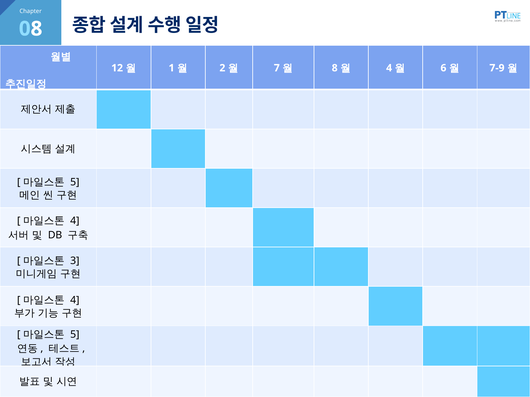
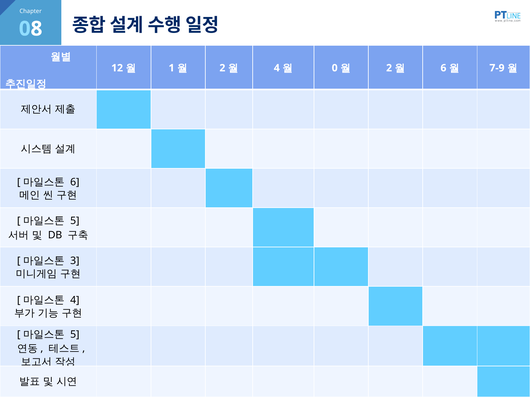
7 at (277, 68): 7 -> 4
8: 8 -> 0
4 at (389, 68): 4 -> 2
5 at (75, 182): 5 -> 6
4 at (75, 221): 4 -> 5
